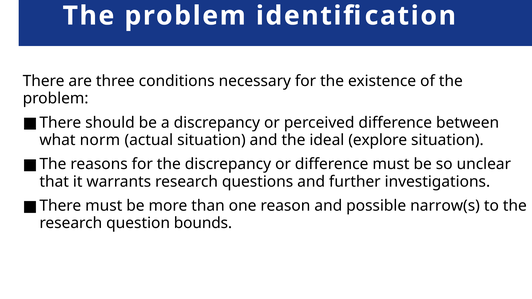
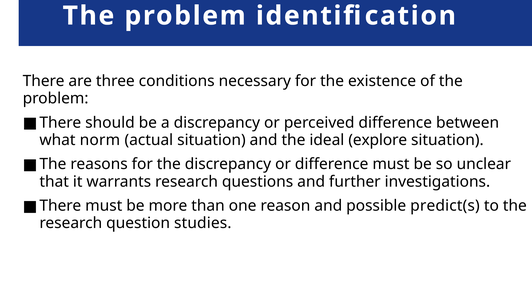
narrow(s: narrow(s -> predict(s
bounds: bounds -> studies
